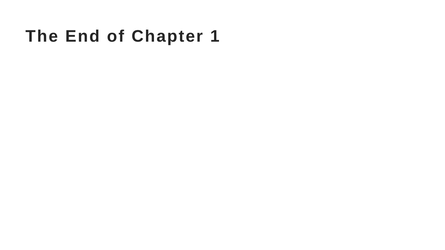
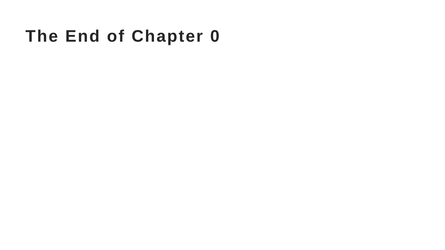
1: 1 -> 0
